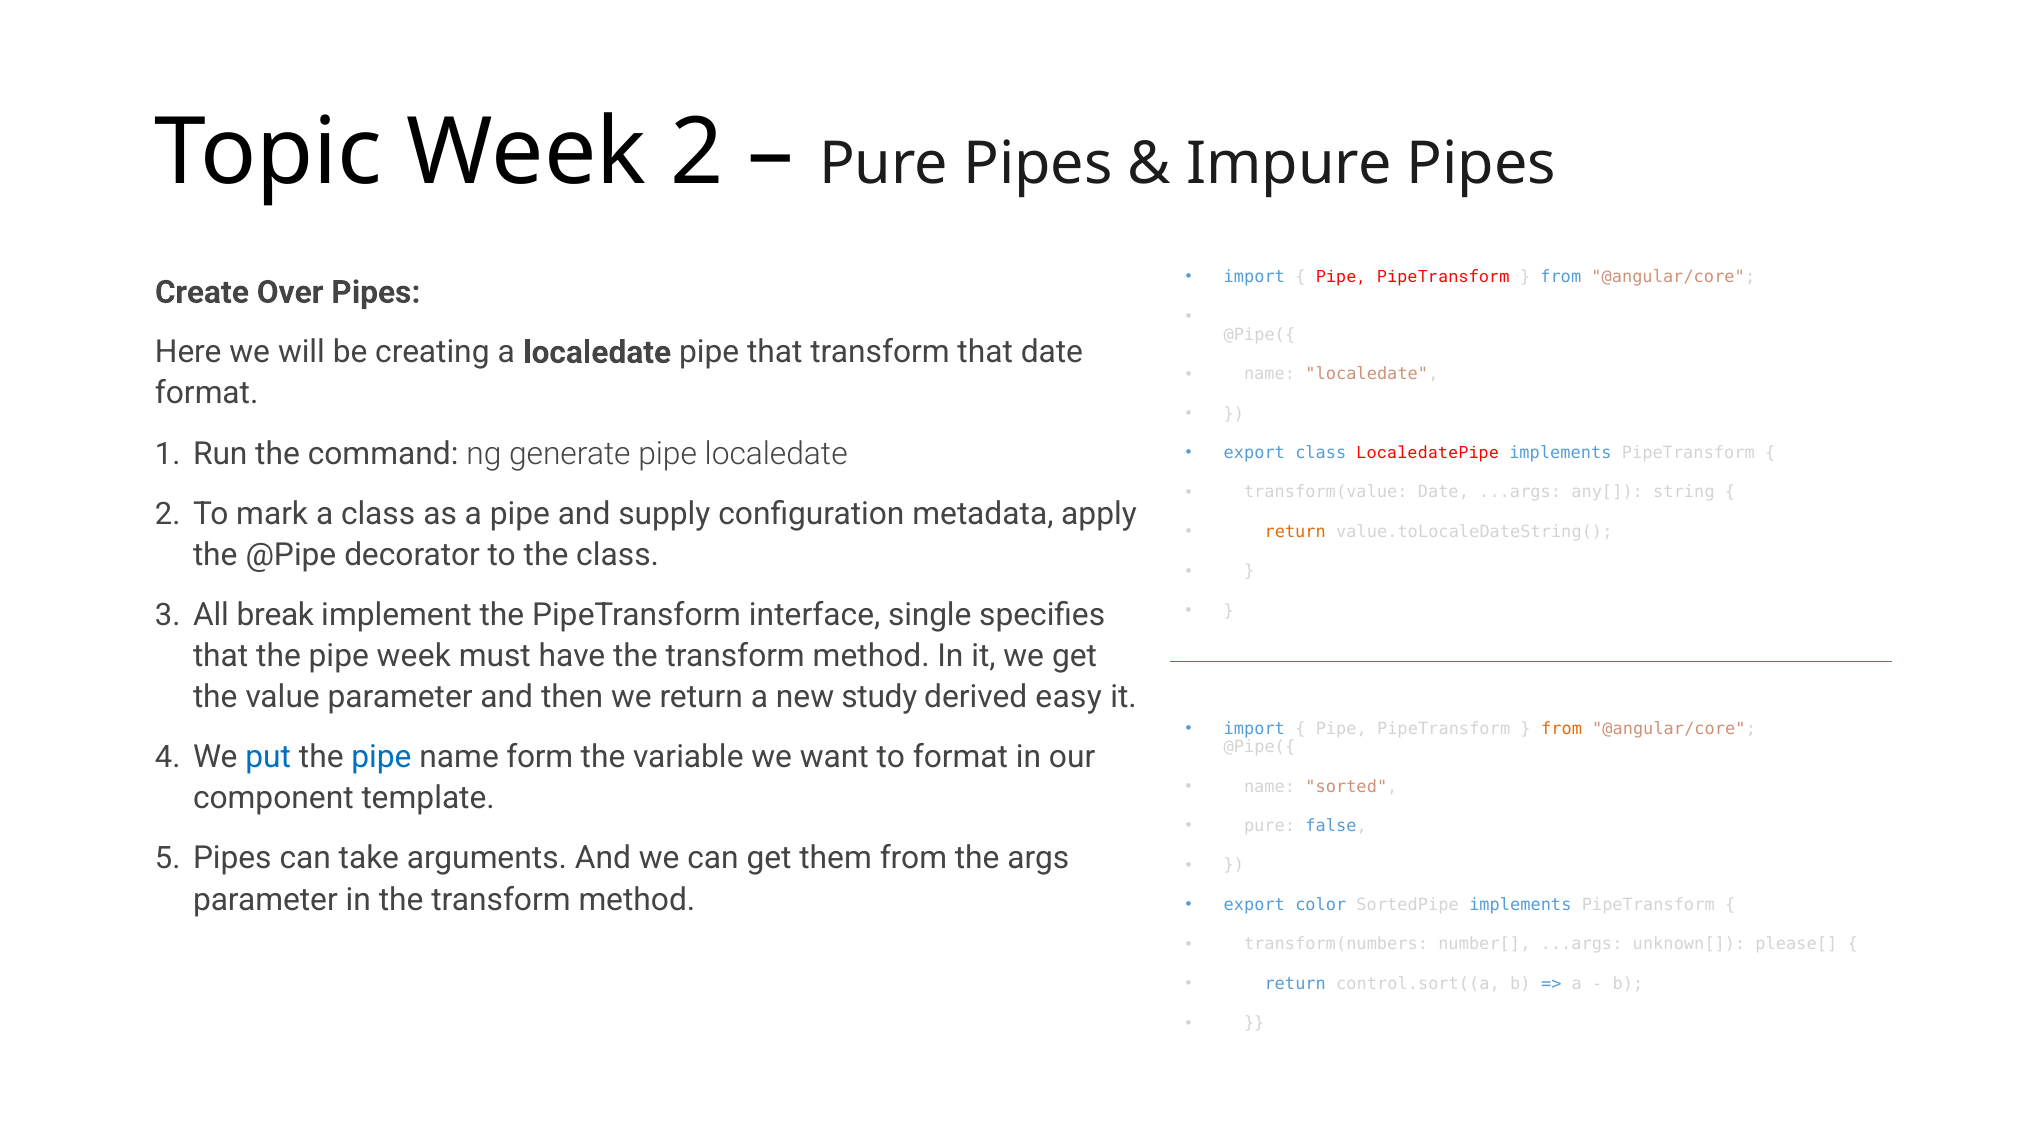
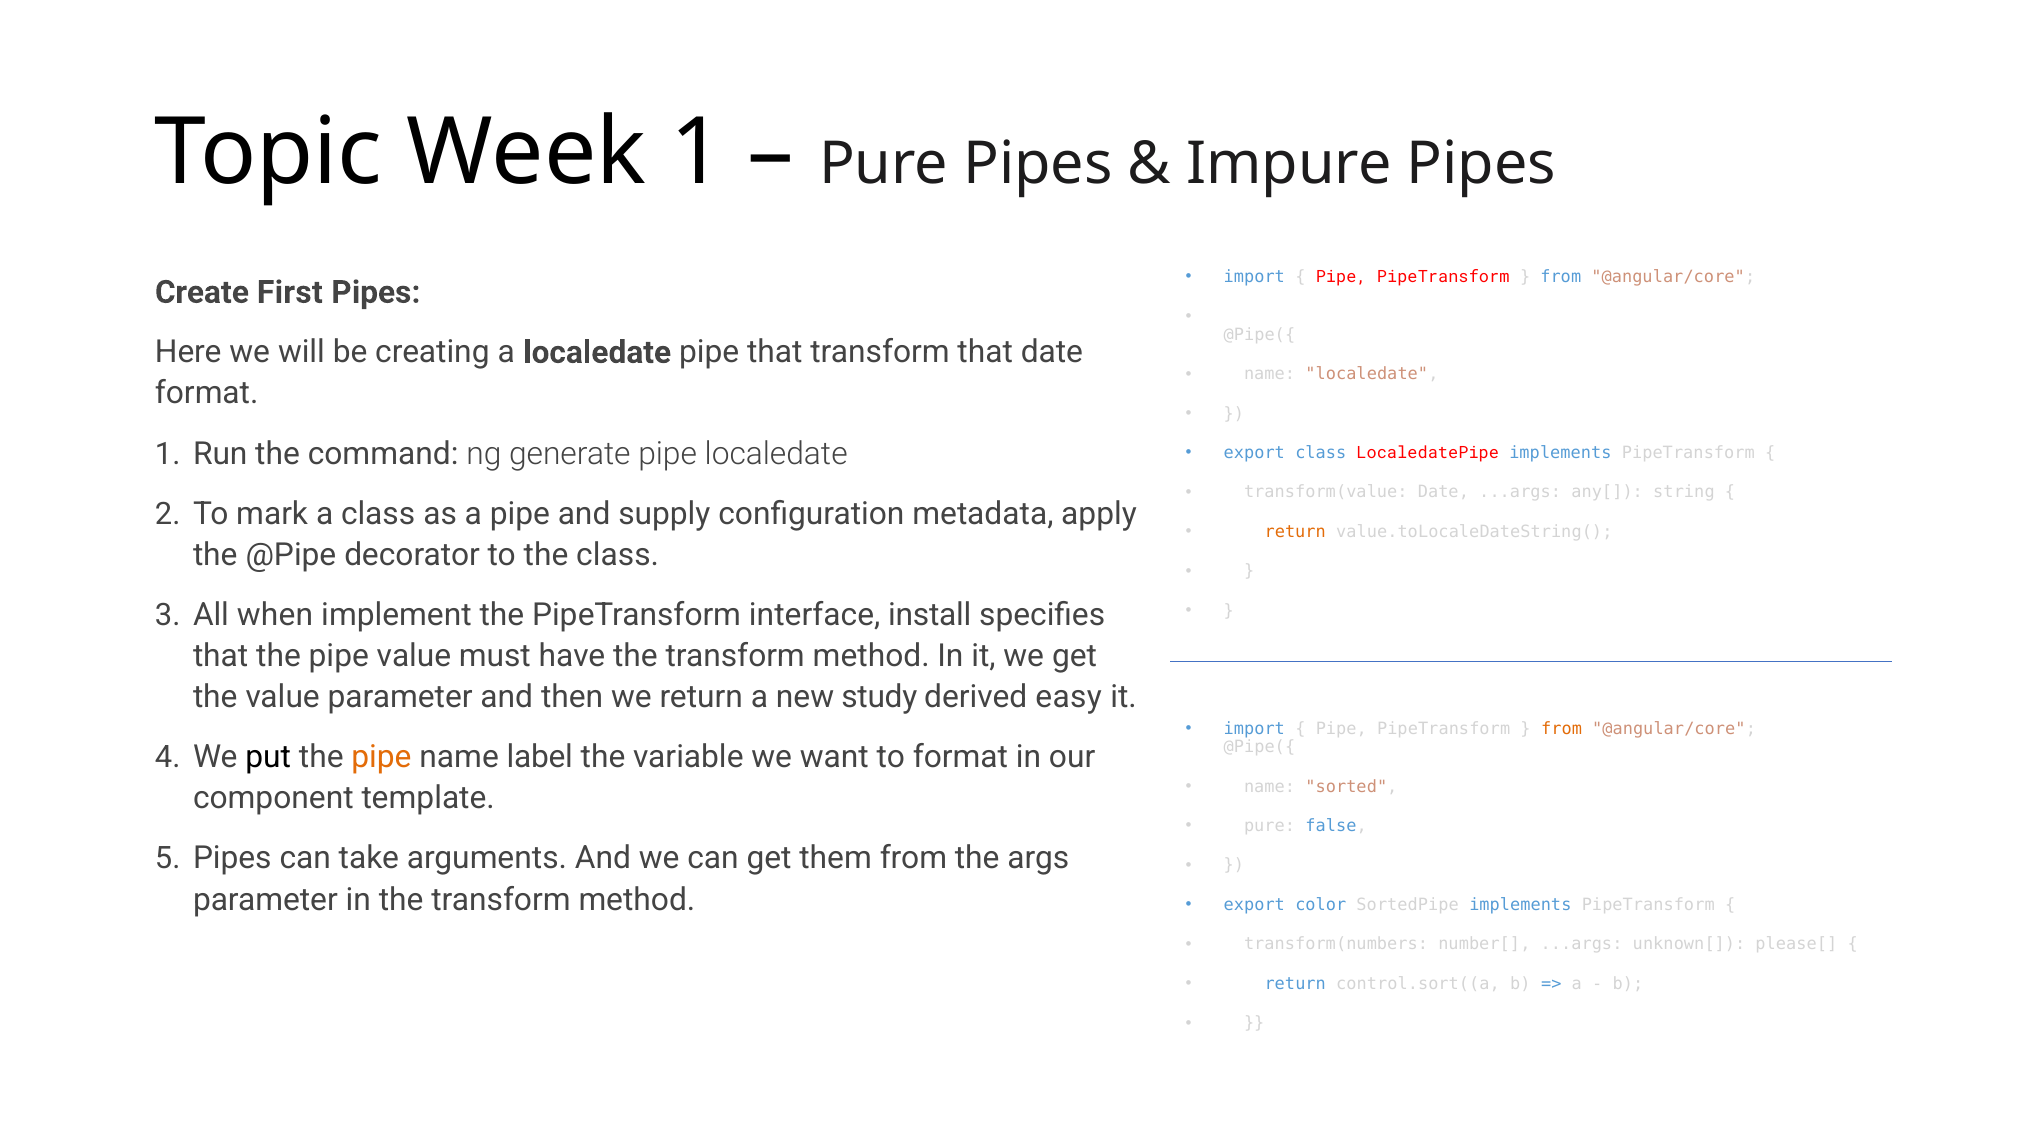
Week 2: 2 -> 1
Over: Over -> First
break: break -> when
single: single -> install
pipe week: week -> value
put colour: blue -> black
pipe at (381, 757) colour: blue -> orange
form: form -> label
